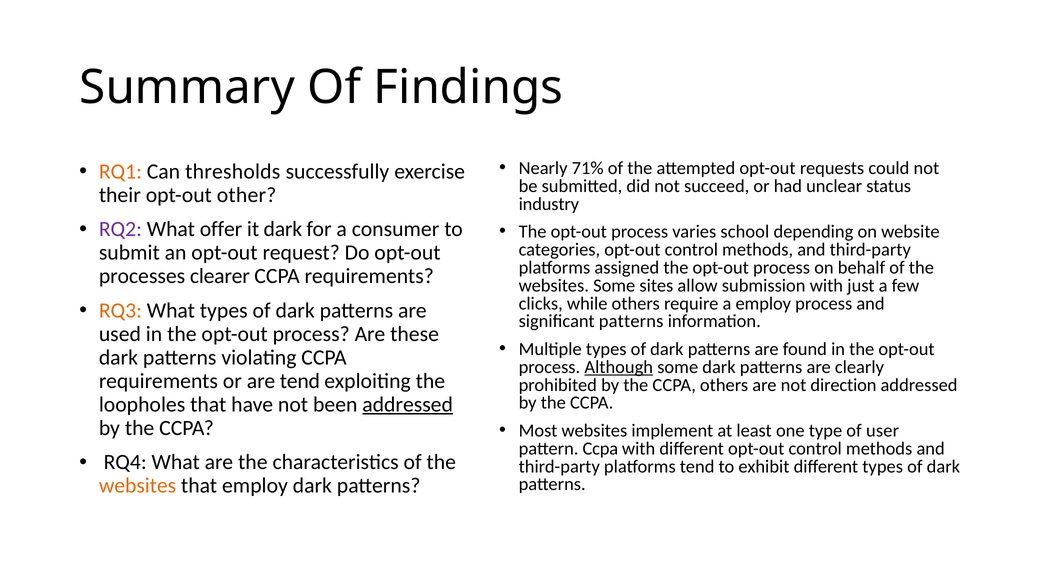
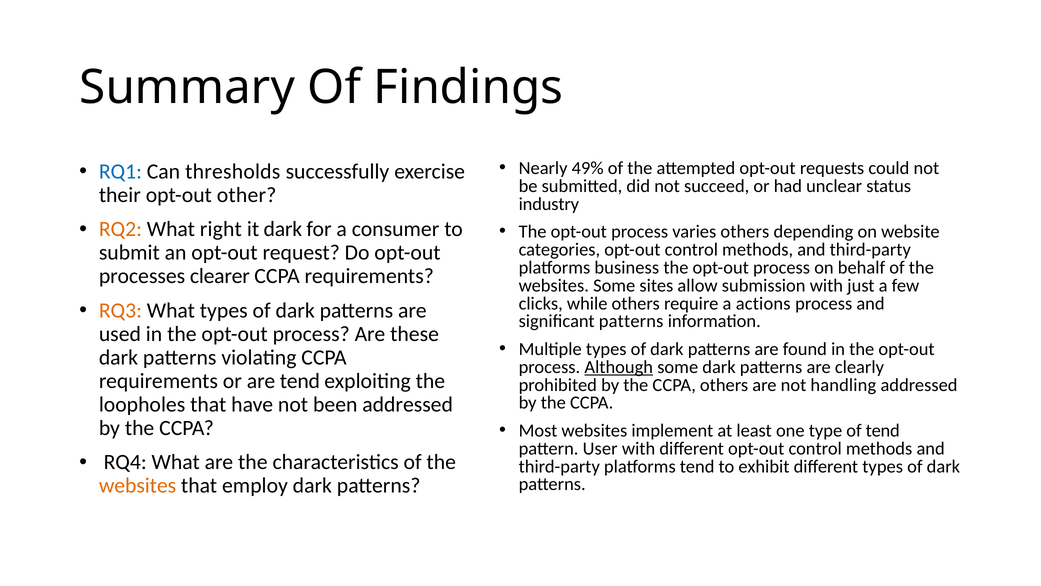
71%: 71% -> 49%
RQ1 colour: orange -> blue
RQ2 colour: purple -> orange
offer: offer -> right
varies school: school -> others
assigned: assigned -> business
a employ: employ -> actions
direction: direction -> handling
addressed at (408, 404) underline: present -> none
of user: user -> tend
pattern Ccpa: Ccpa -> User
